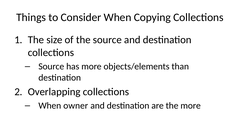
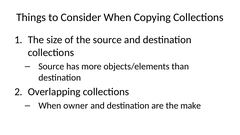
the more: more -> make
